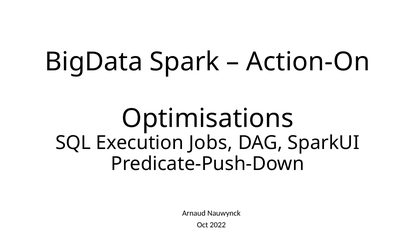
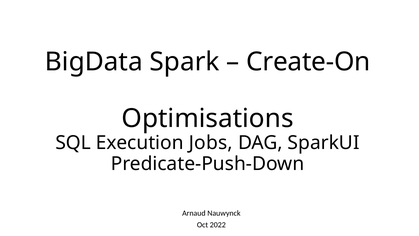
Action-On: Action-On -> Create-On
